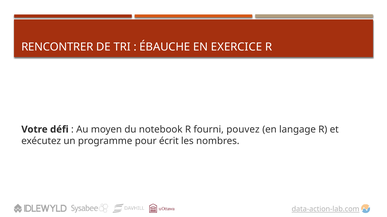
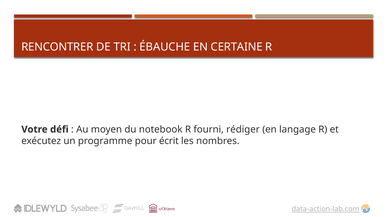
EXERCICE: EXERCICE -> CERTAINE
pouvez: pouvez -> rédiger
